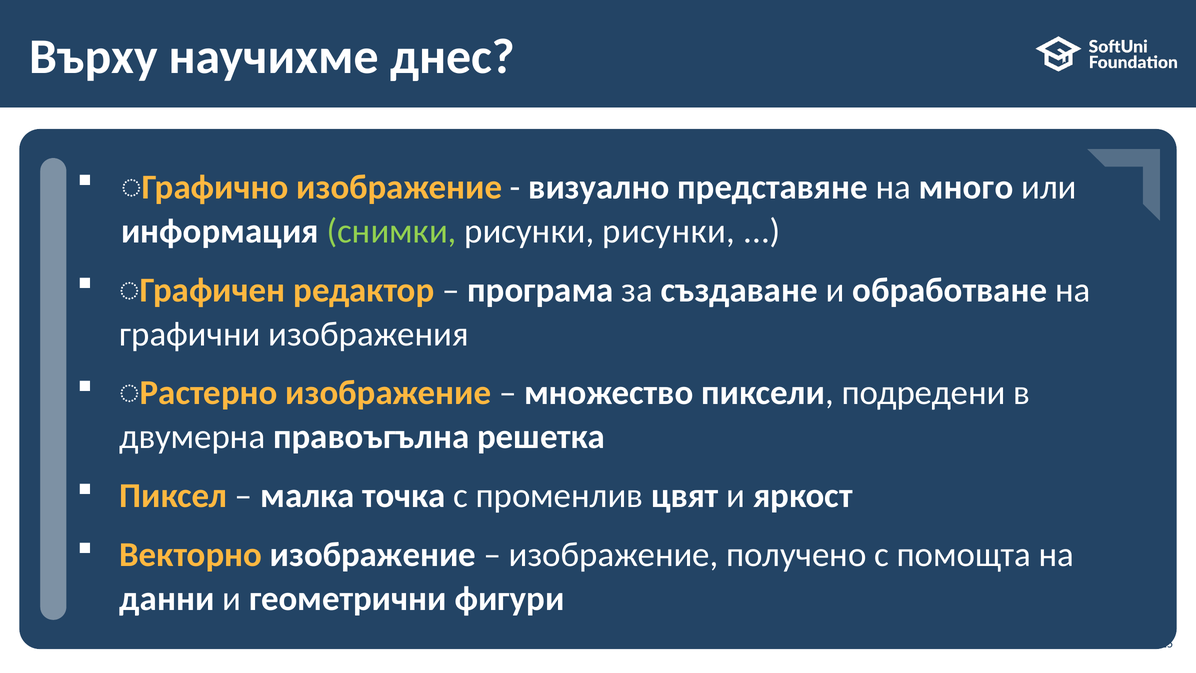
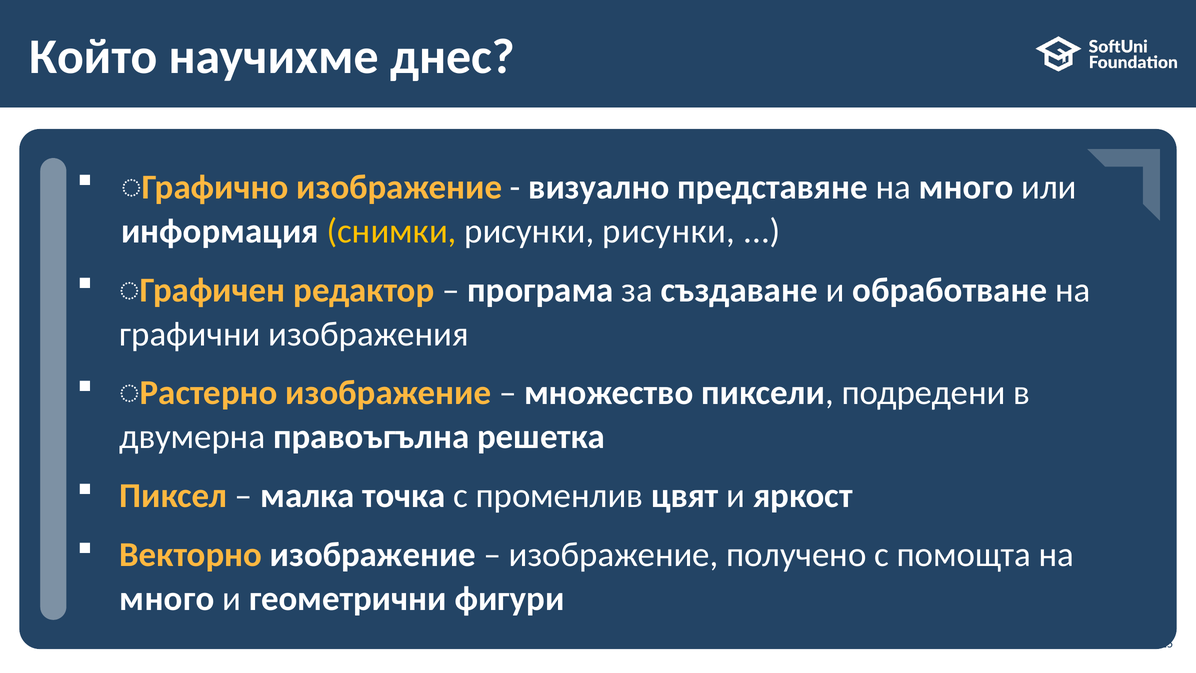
Върху: Върху -> Който
снимки colour: light green -> yellow
данни at (167, 599): данни -> много
